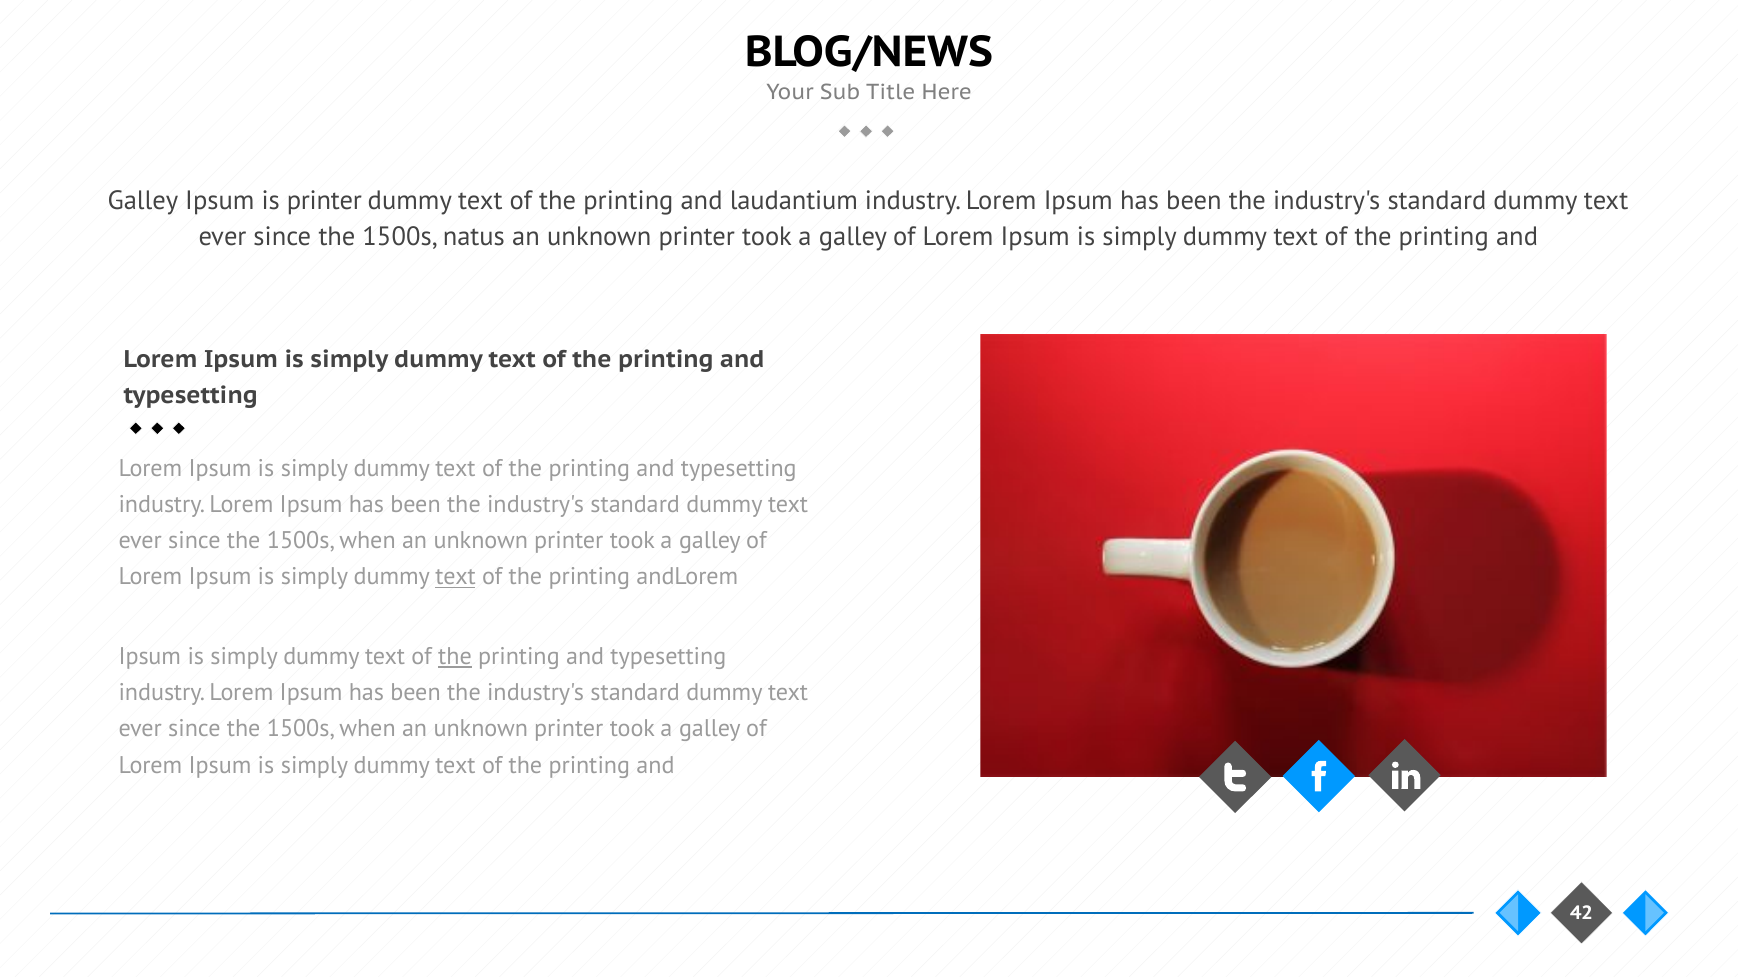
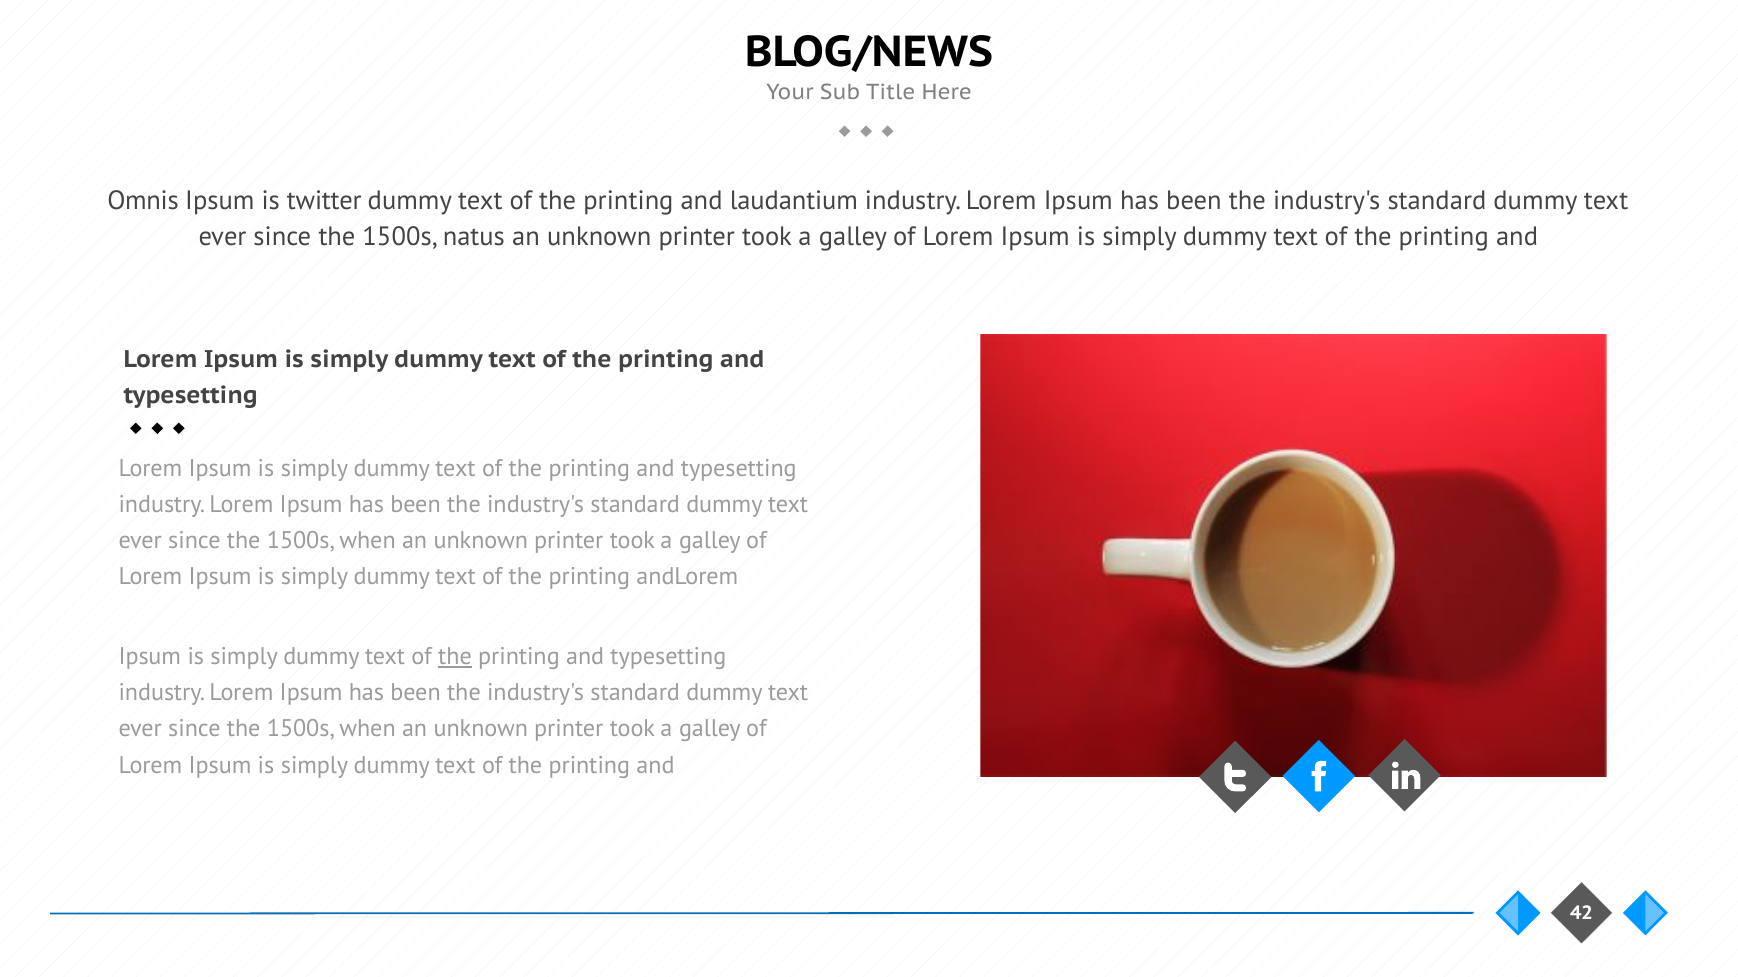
Galley at (143, 201): Galley -> Omnis
is printer: printer -> twitter
text at (456, 577) underline: present -> none
